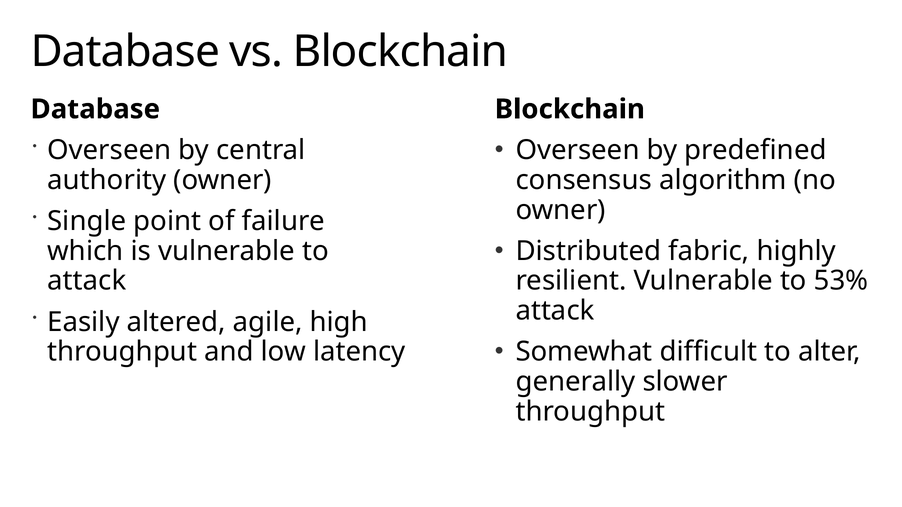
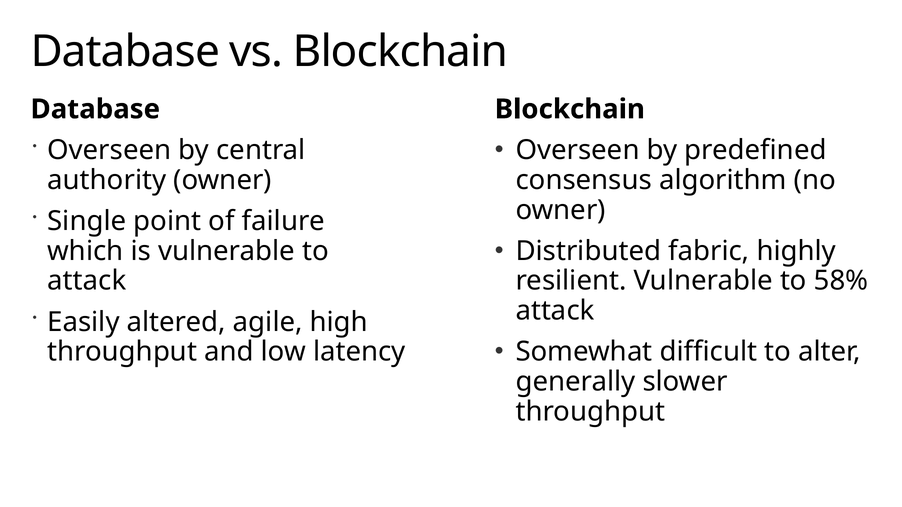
53%: 53% -> 58%
